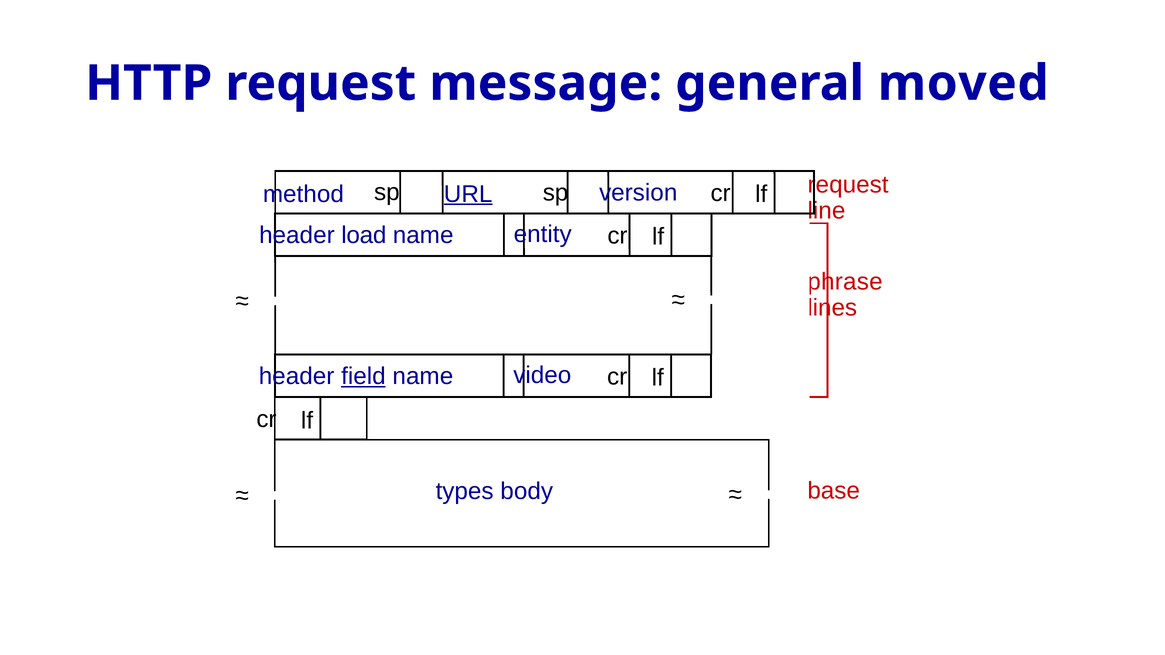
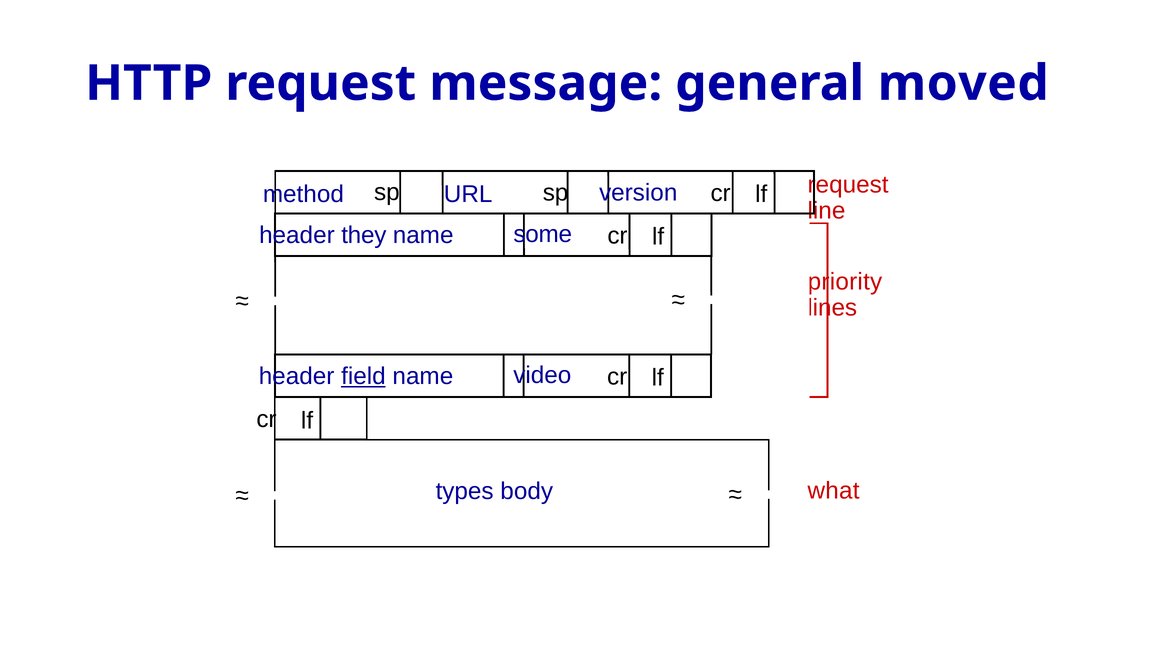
URL underline: present -> none
entity: entity -> some
load: load -> they
phrase: phrase -> priority
base: base -> what
